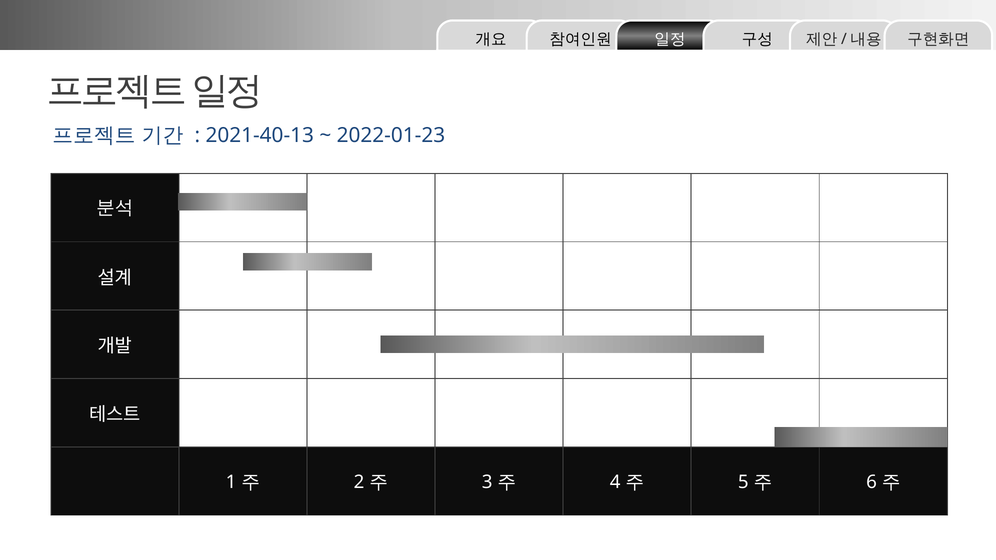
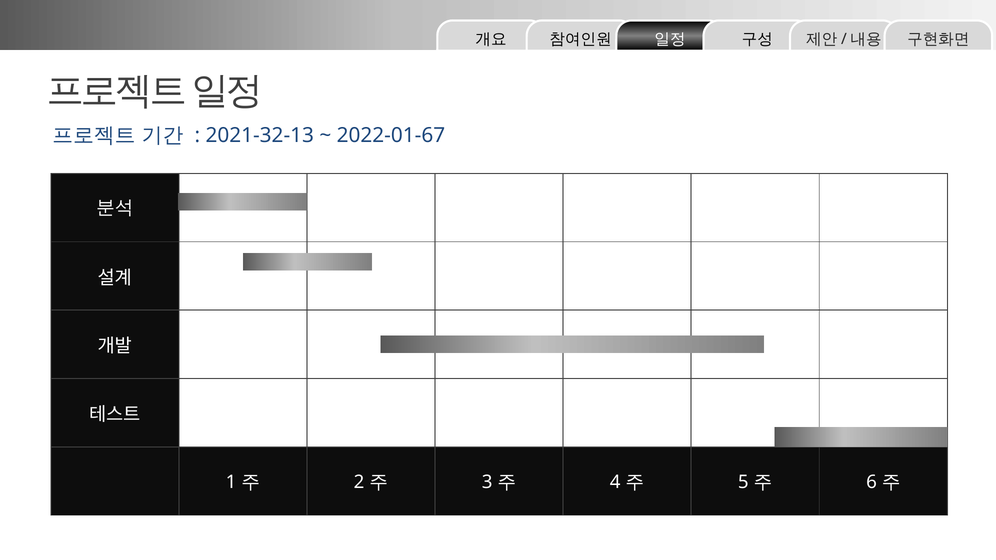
2021-40-13: 2021-40-13 -> 2021-32-13
2022-01-23: 2022-01-23 -> 2022-01-67
